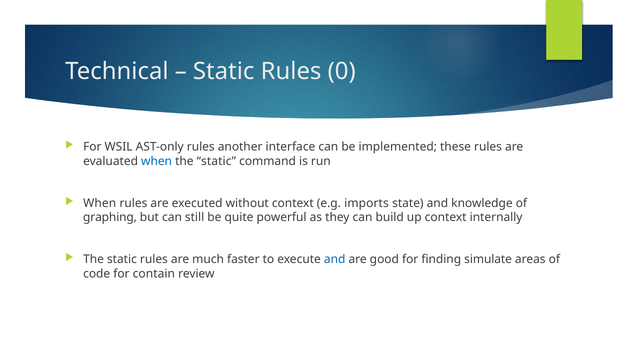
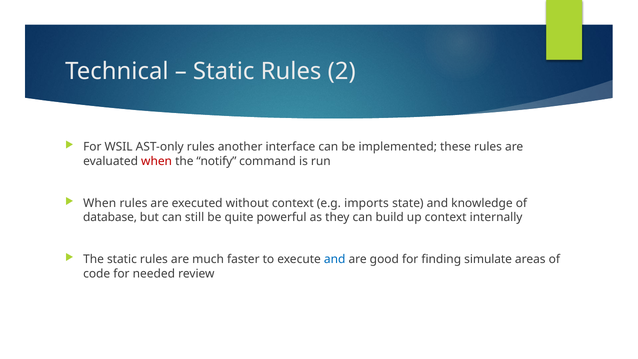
0: 0 -> 2
when at (157, 161) colour: blue -> red
static at (216, 161): static -> notify
graphing: graphing -> database
contain: contain -> needed
